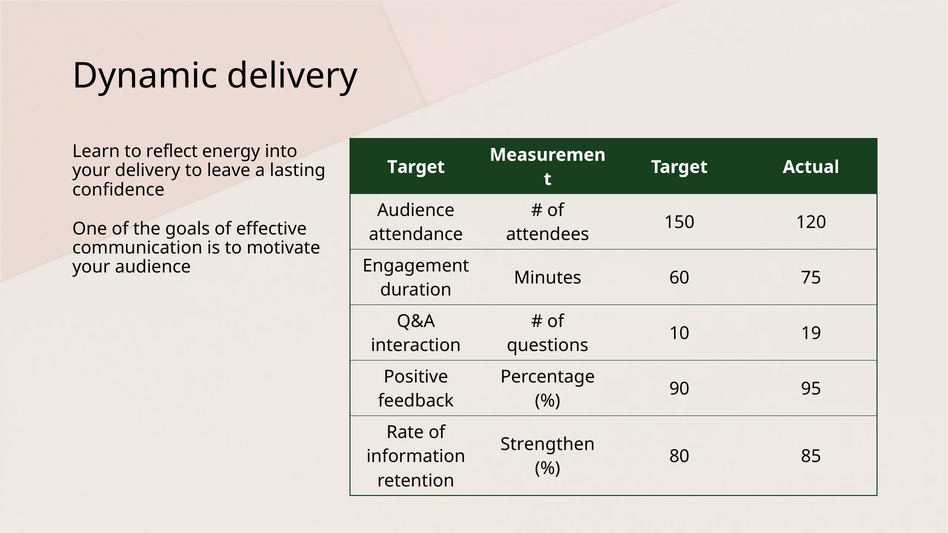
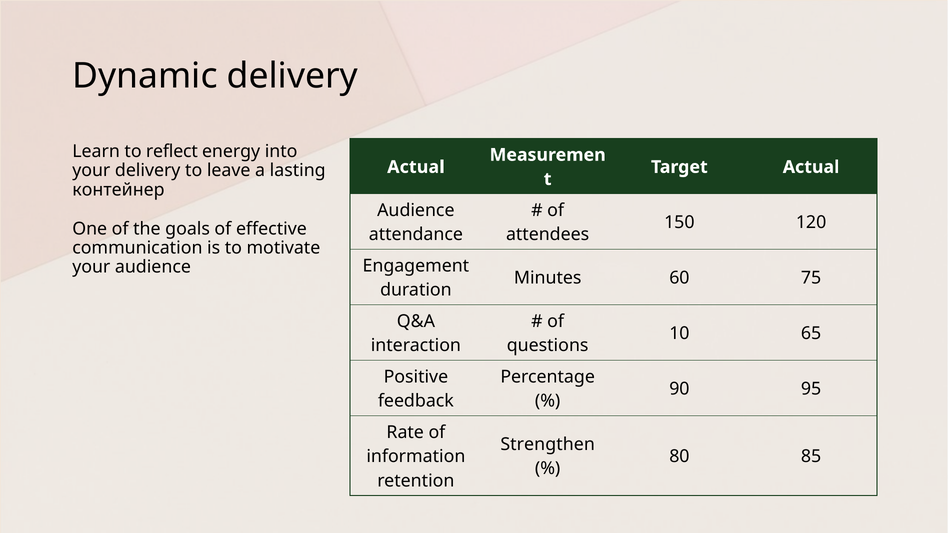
Target at (416, 167): Target -> Actual
confidence: confidence -> контейнер
19: 19 -> 65
